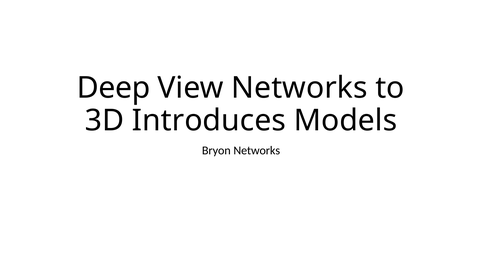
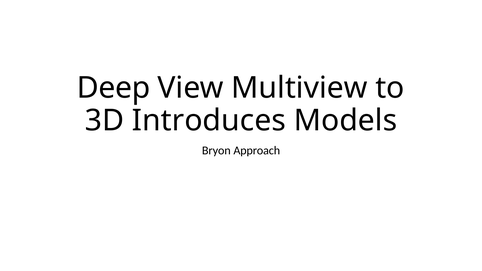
View Networks: Networks -> Multiview
Bryon Networks: Networks -> Approach
